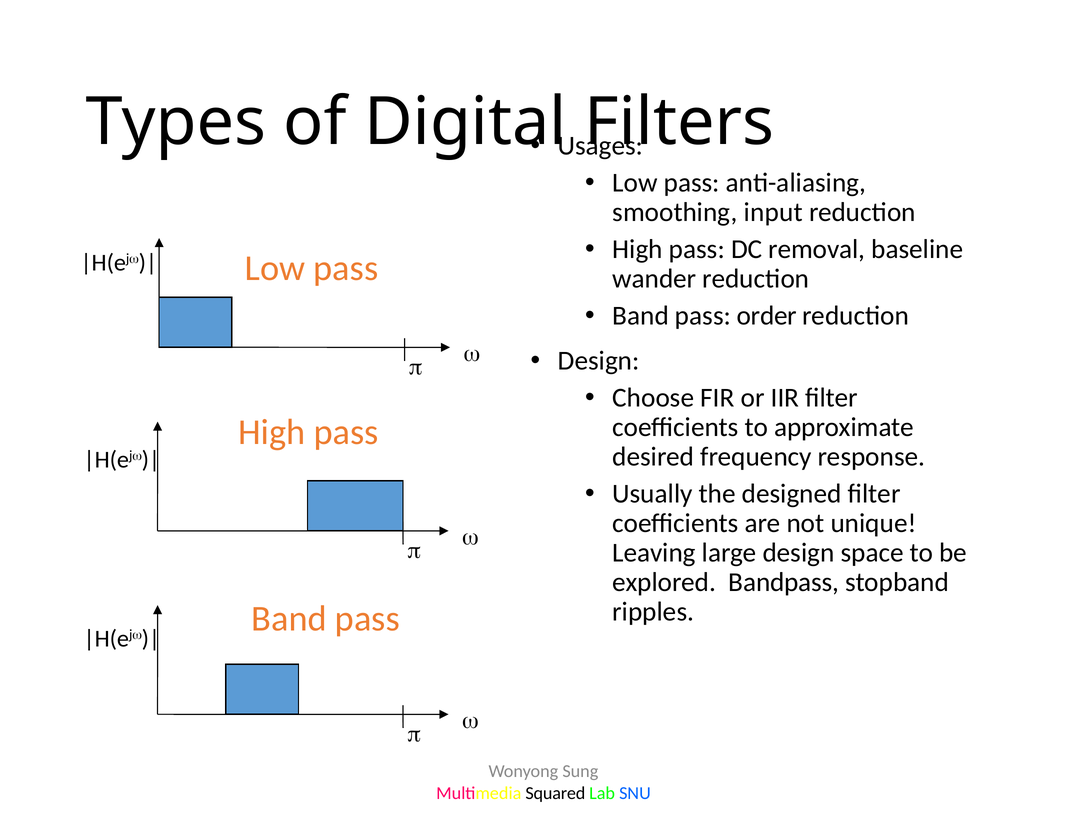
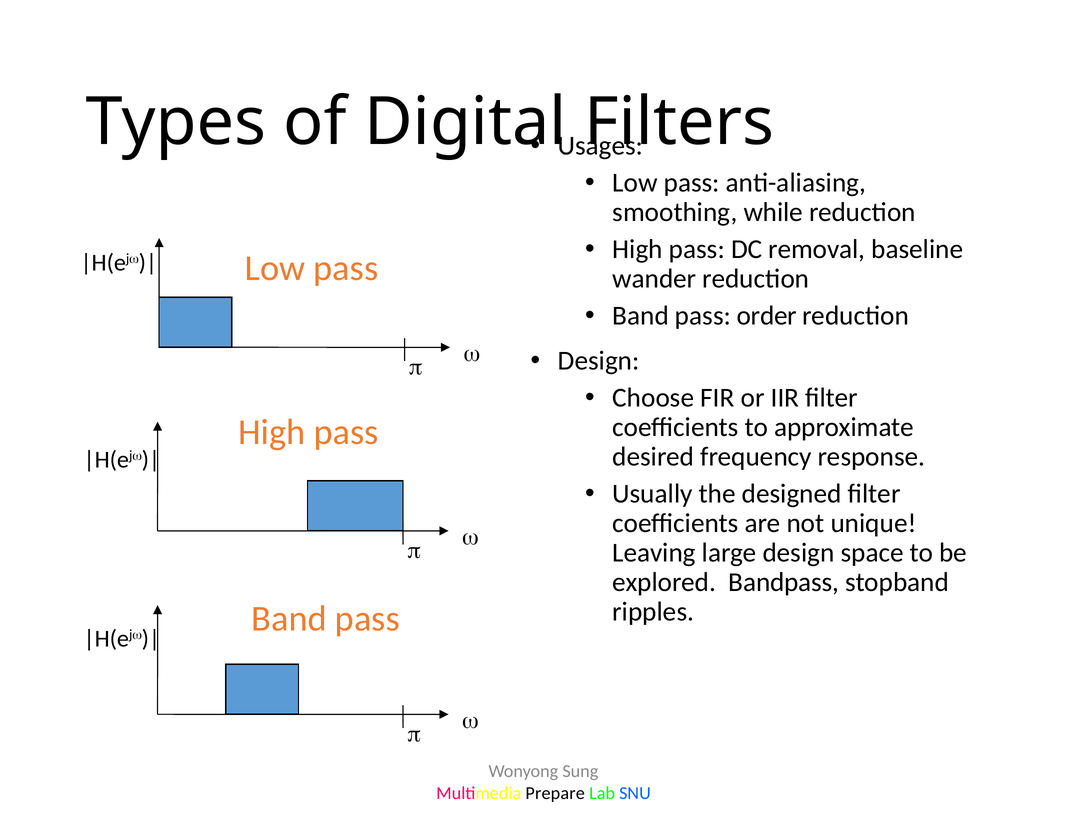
input: input -> while
Squared: Squared -> Prepare
